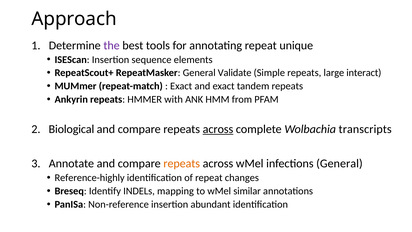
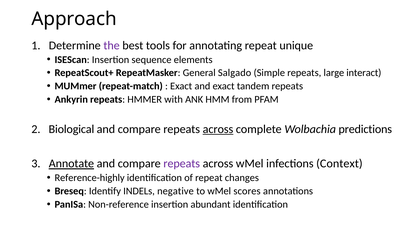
Validate: Validate -> Salgado
transcripts: transcripts -> predictions
Annotate underline: none -> present
repeats at (182, 164) colour: orange -> purple
infections General: General -> Context
mapping: mapping -> negative
similar: similar -> scores
